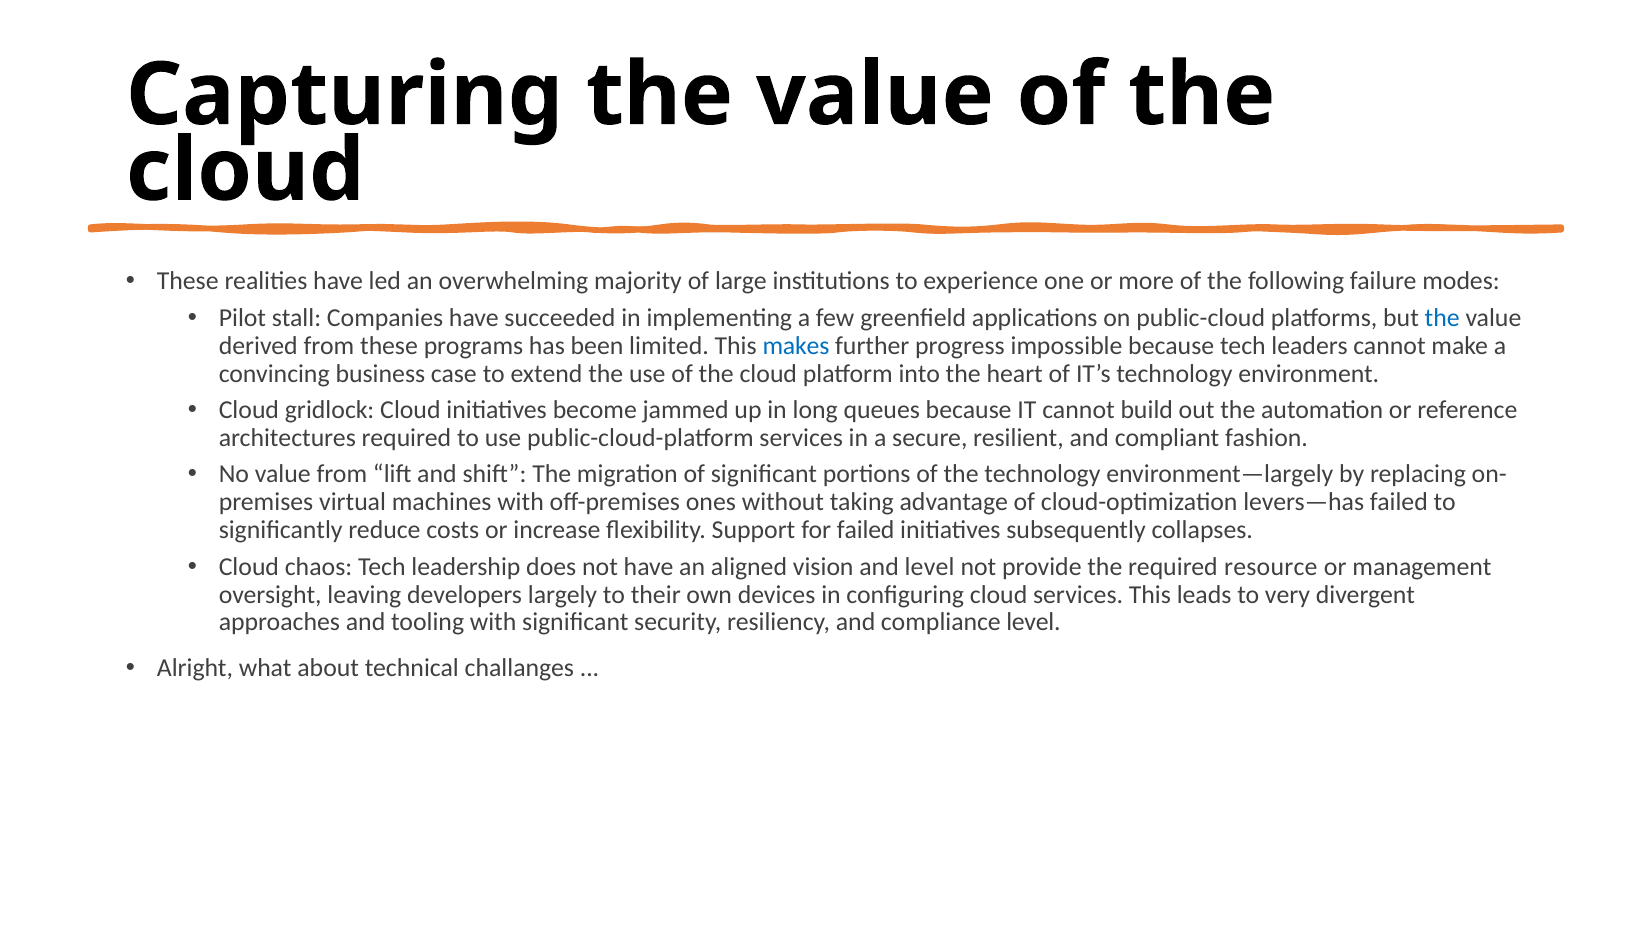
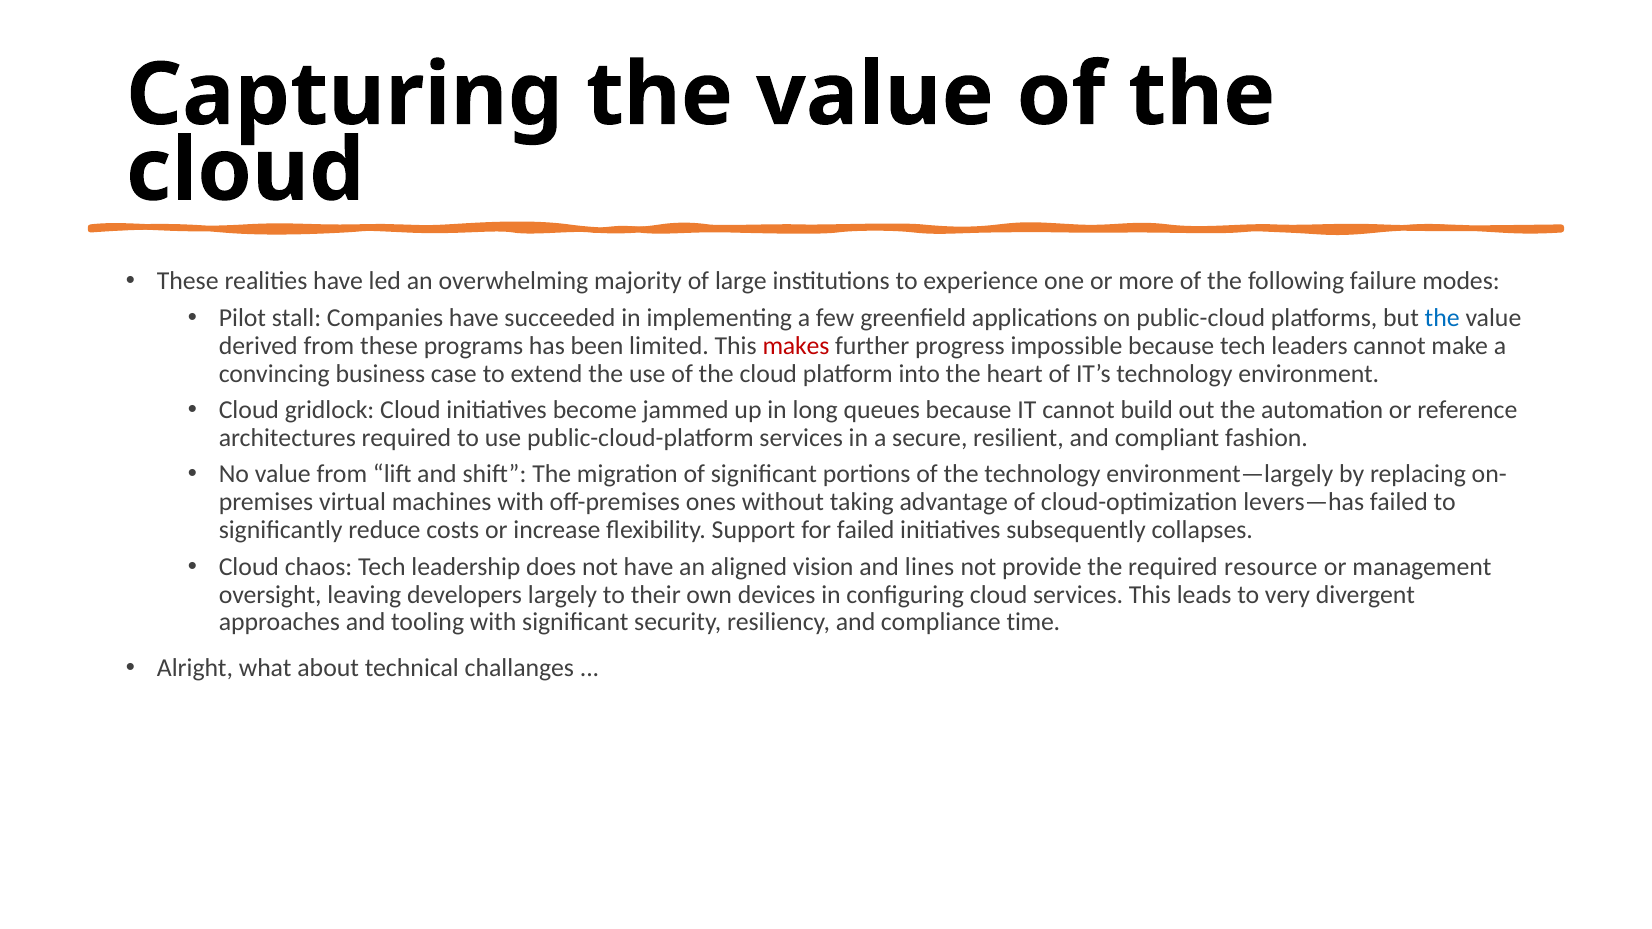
makes colour: blue -> red
and level: level -> lines
compliance level: level -> time
